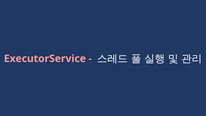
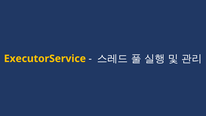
ExecutorService colour: pink -> yellow
